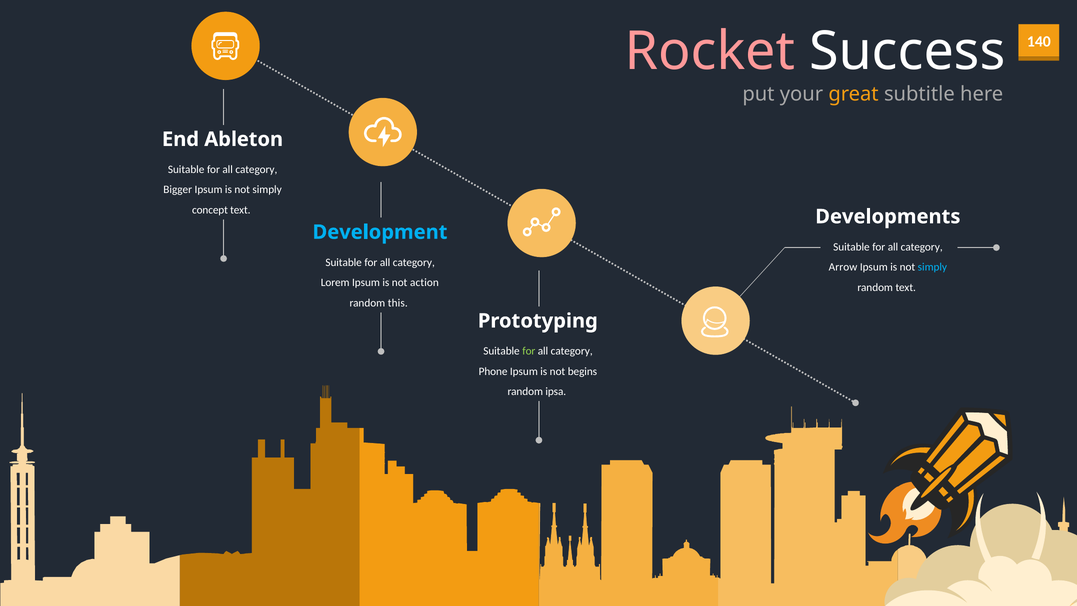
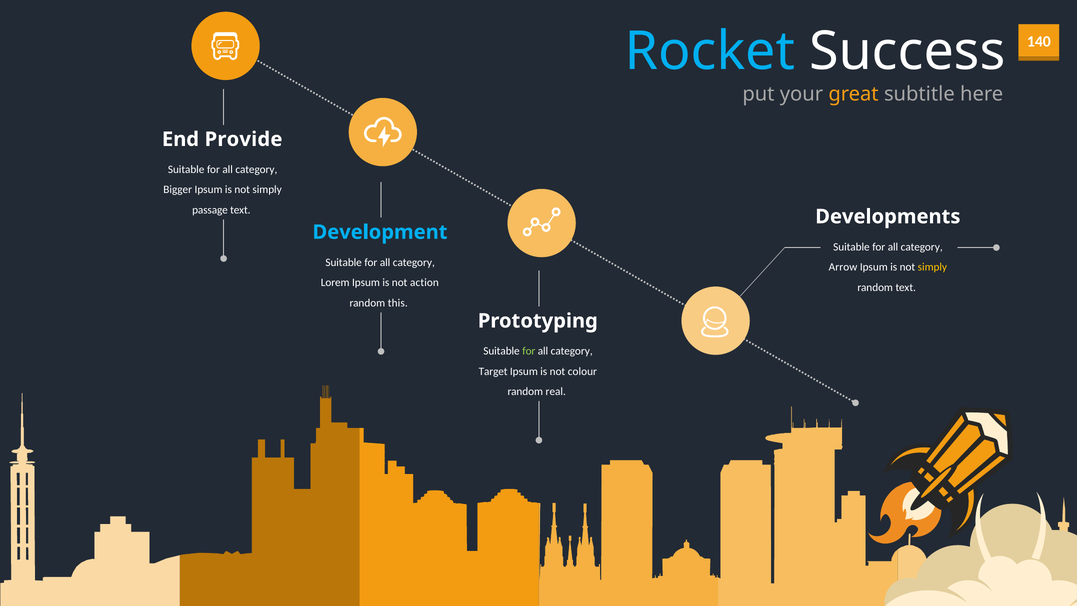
Rocket colour: pink -> light blue
Ableton: Ableton -> Provide
concept: concept -> passage
simply at (932, 267) colour: light blue -> yellow
Phone: Phone -> Target
begins: begins -> colour
ipsa: ipsa -> real
